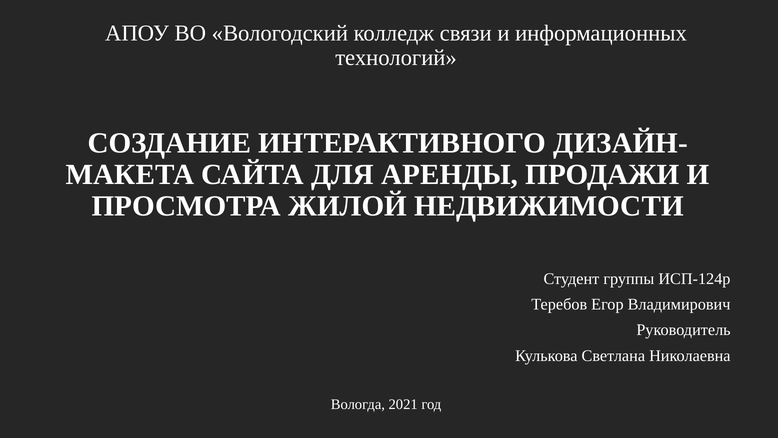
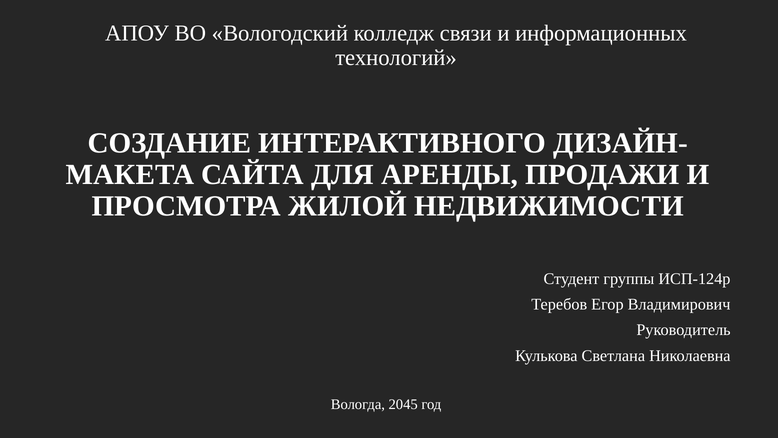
2021: 2021 -> 2045
